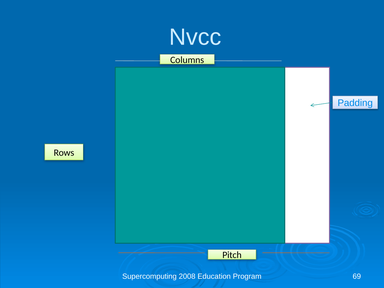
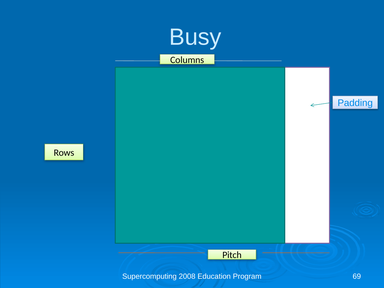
Nvcc: Nvcc -> Busy
